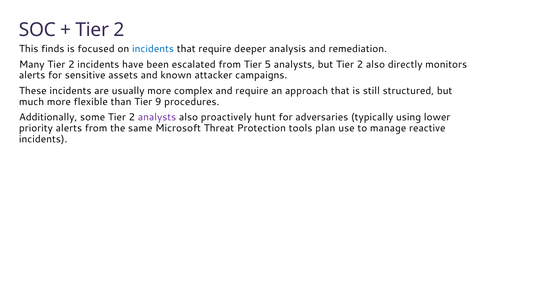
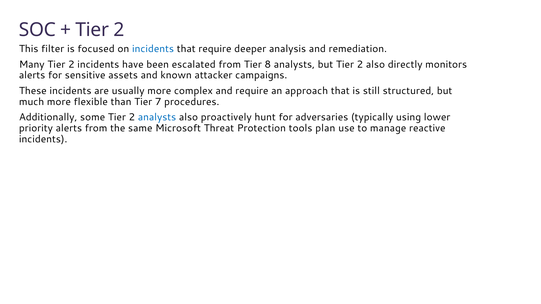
finds: finds -> filter
5: 5 -> 8
9: 9 -> 7
analysts at (157, 117) colour: purple -> blue
